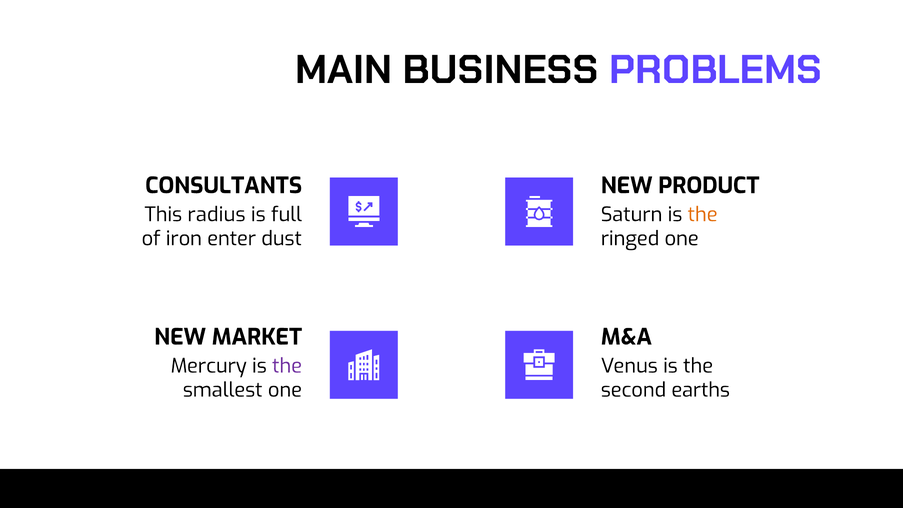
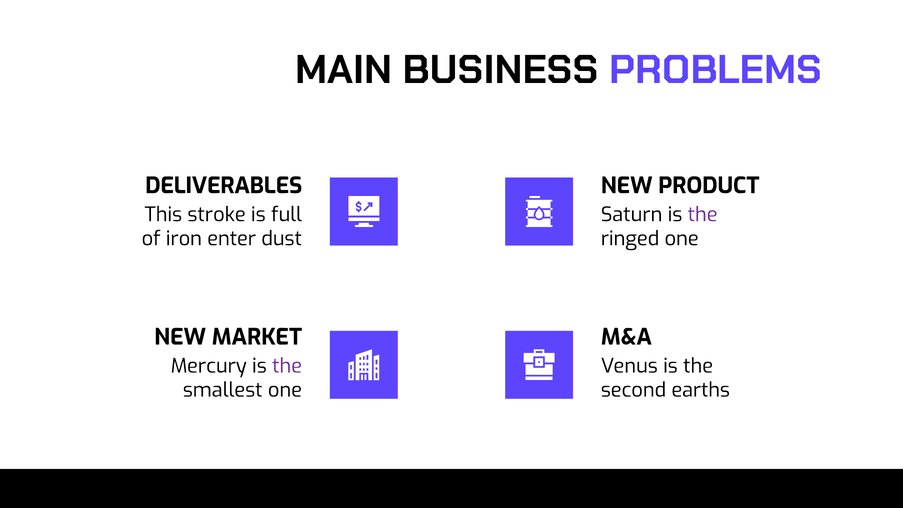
CONSULTANTS: CONSULTANTS -> DELIVERABLES
radius: radius -> stroke
the at (703, 215) colour: orange -> purple
